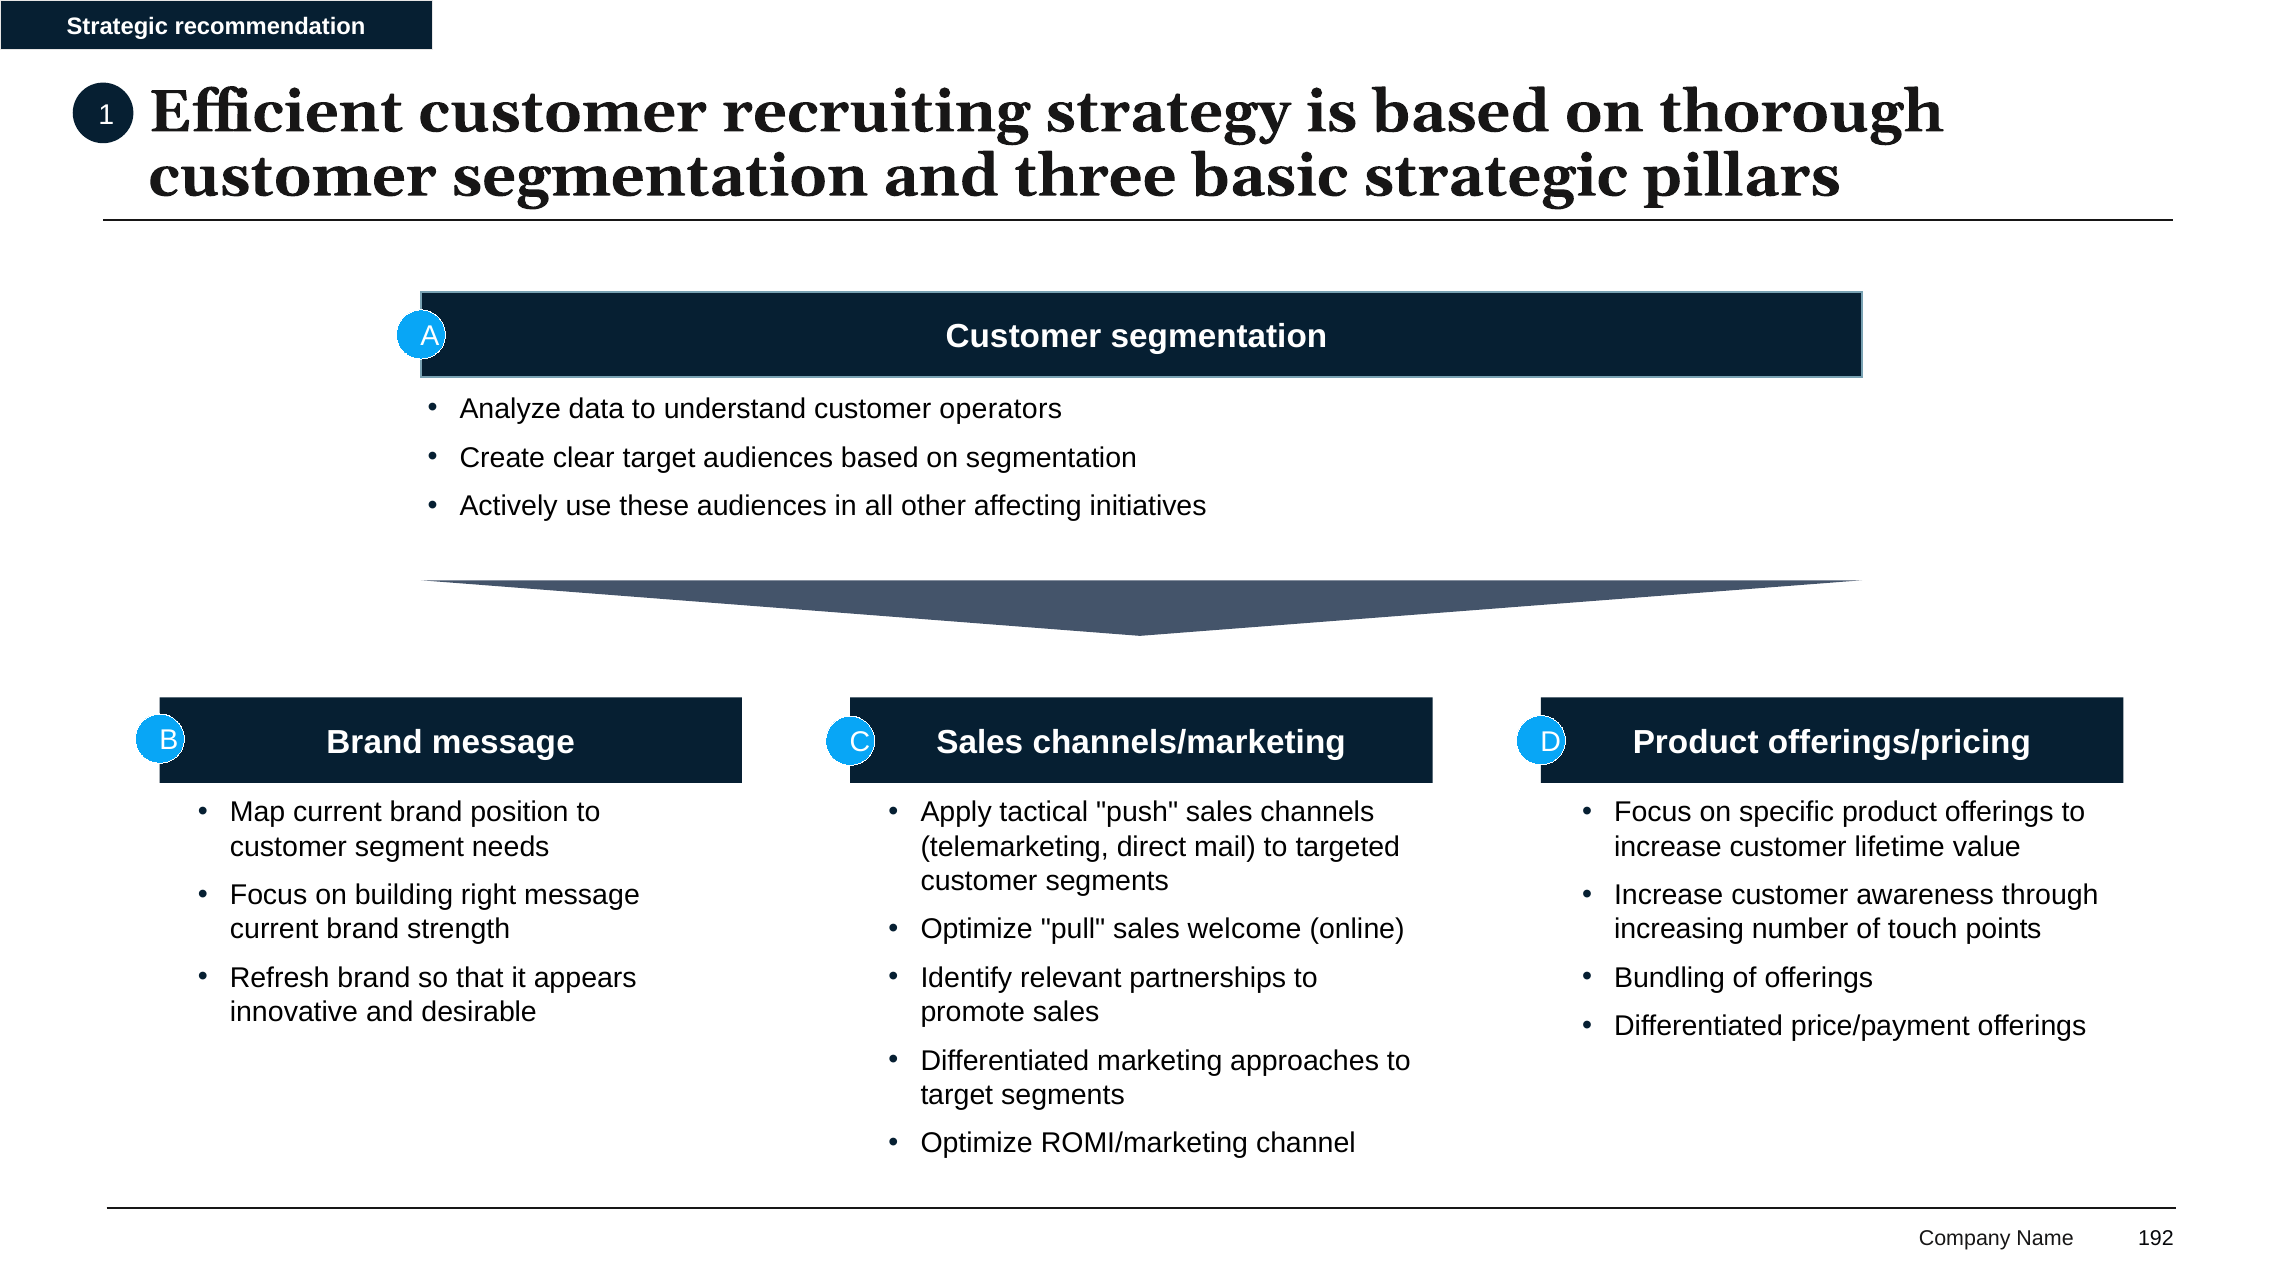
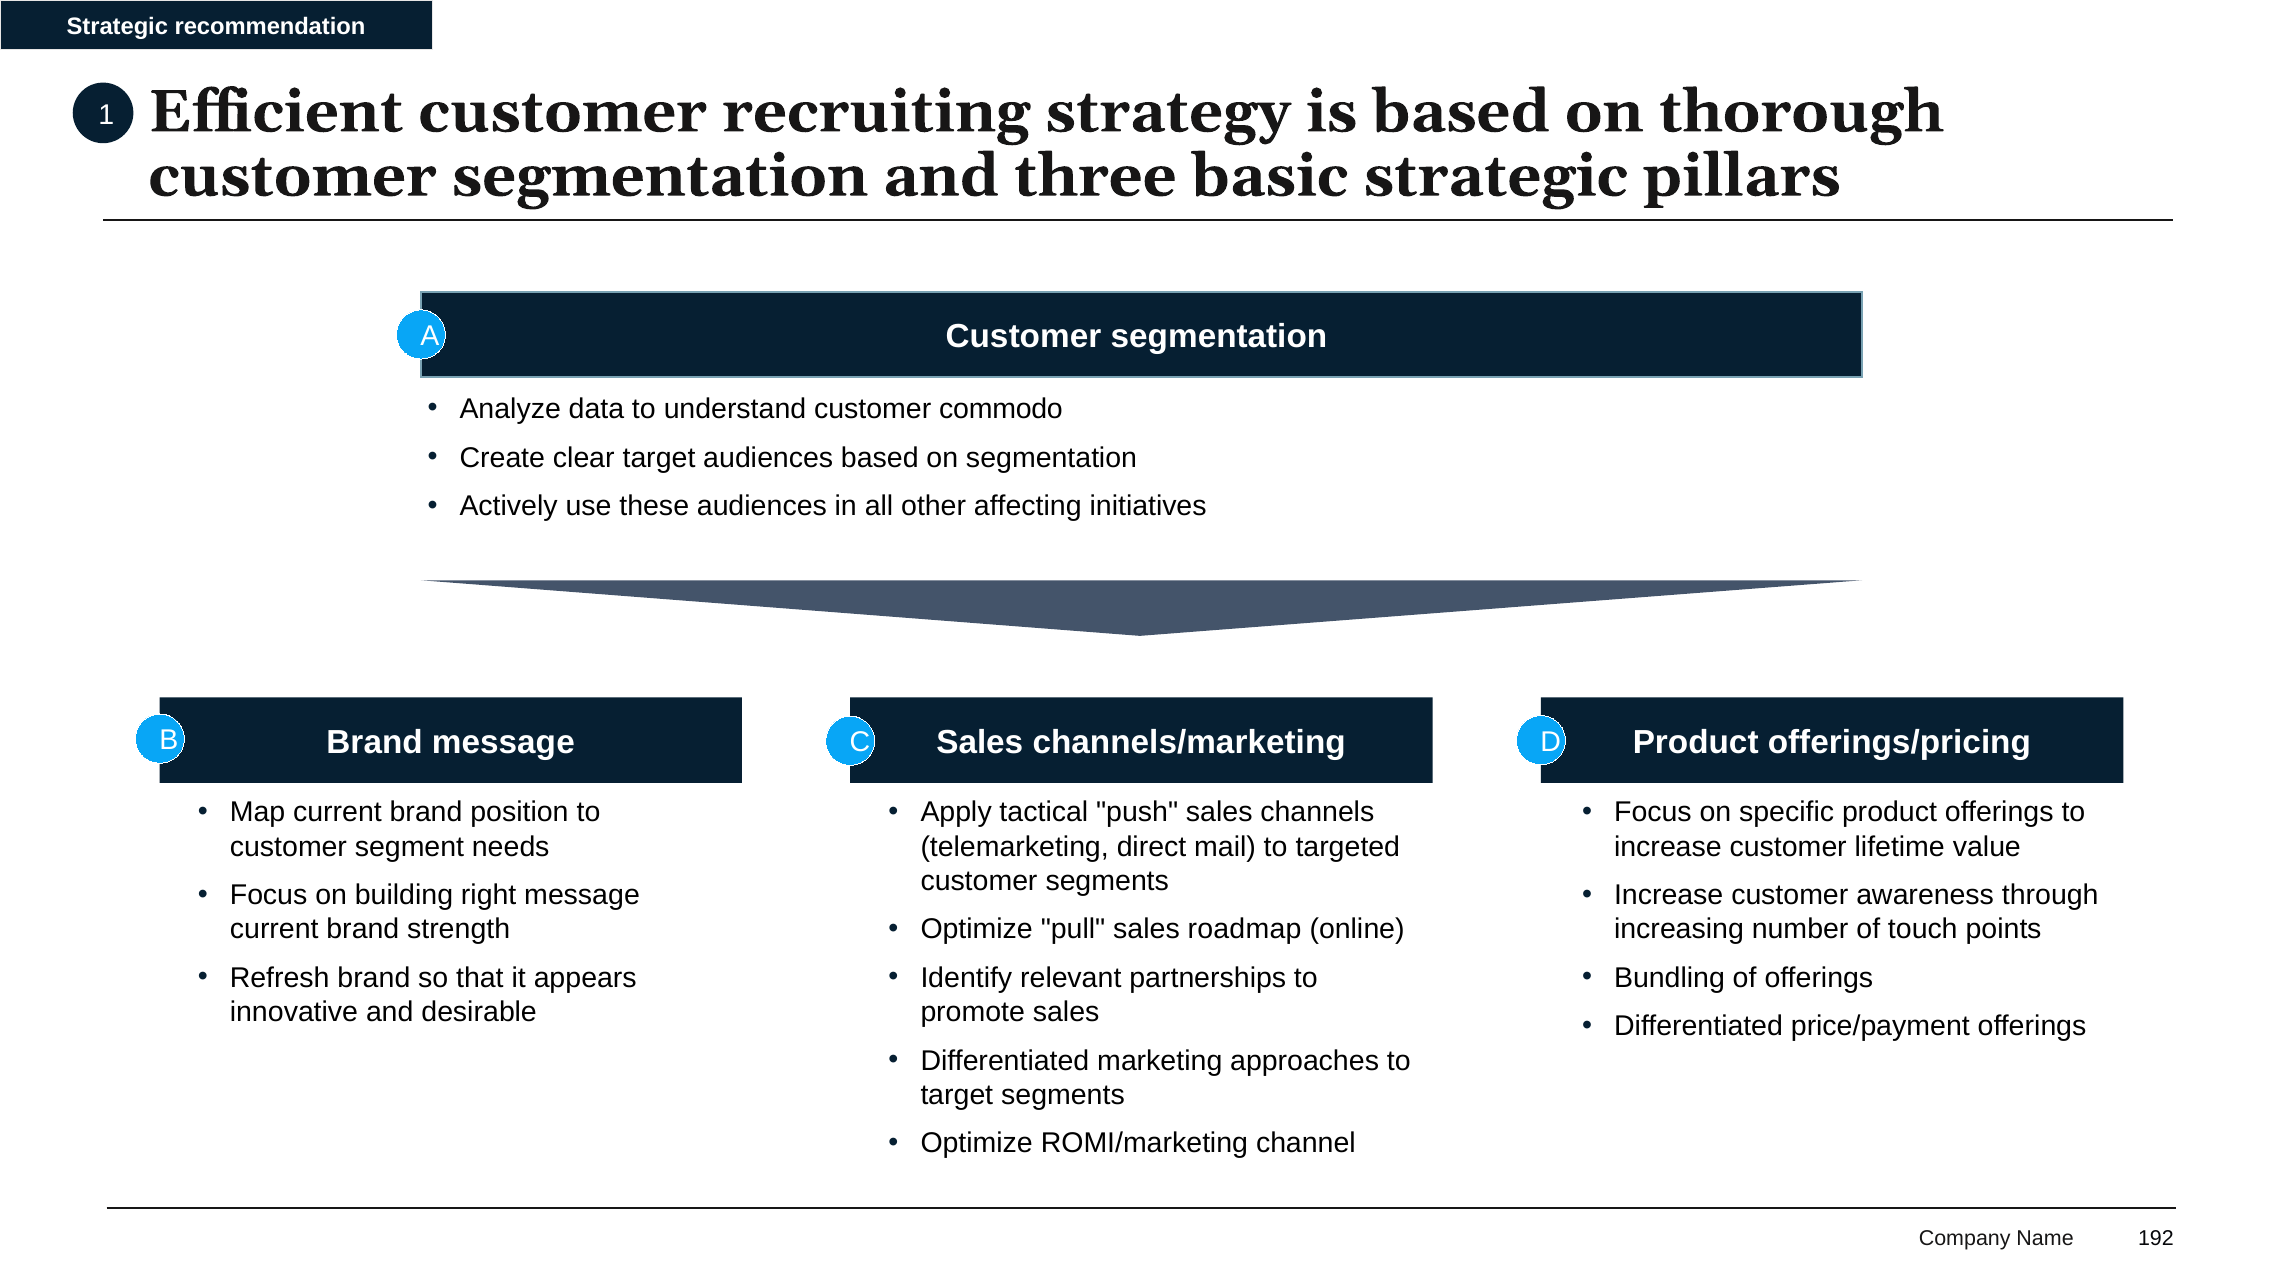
operators: operators -> commodo
welcome: welcome -> roadmap
